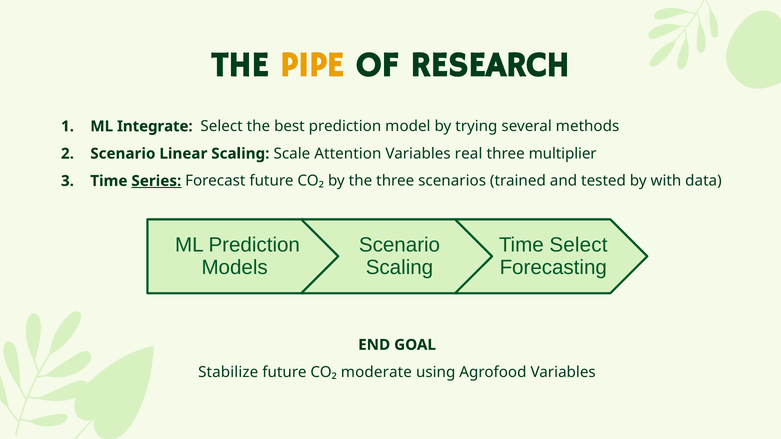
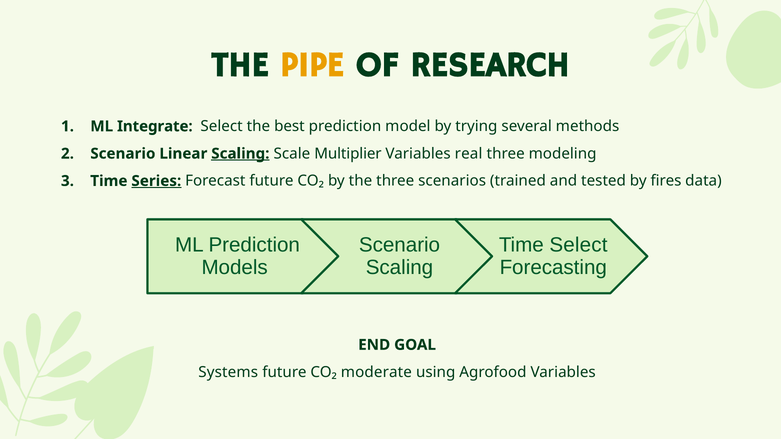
Scaling at (240, 154) underline: none -> present
Attention: Attention -> Multiplier
multiplier: multiplier -> modeling
with: with -> fires
Stabilize: Stabilize -> Systems
